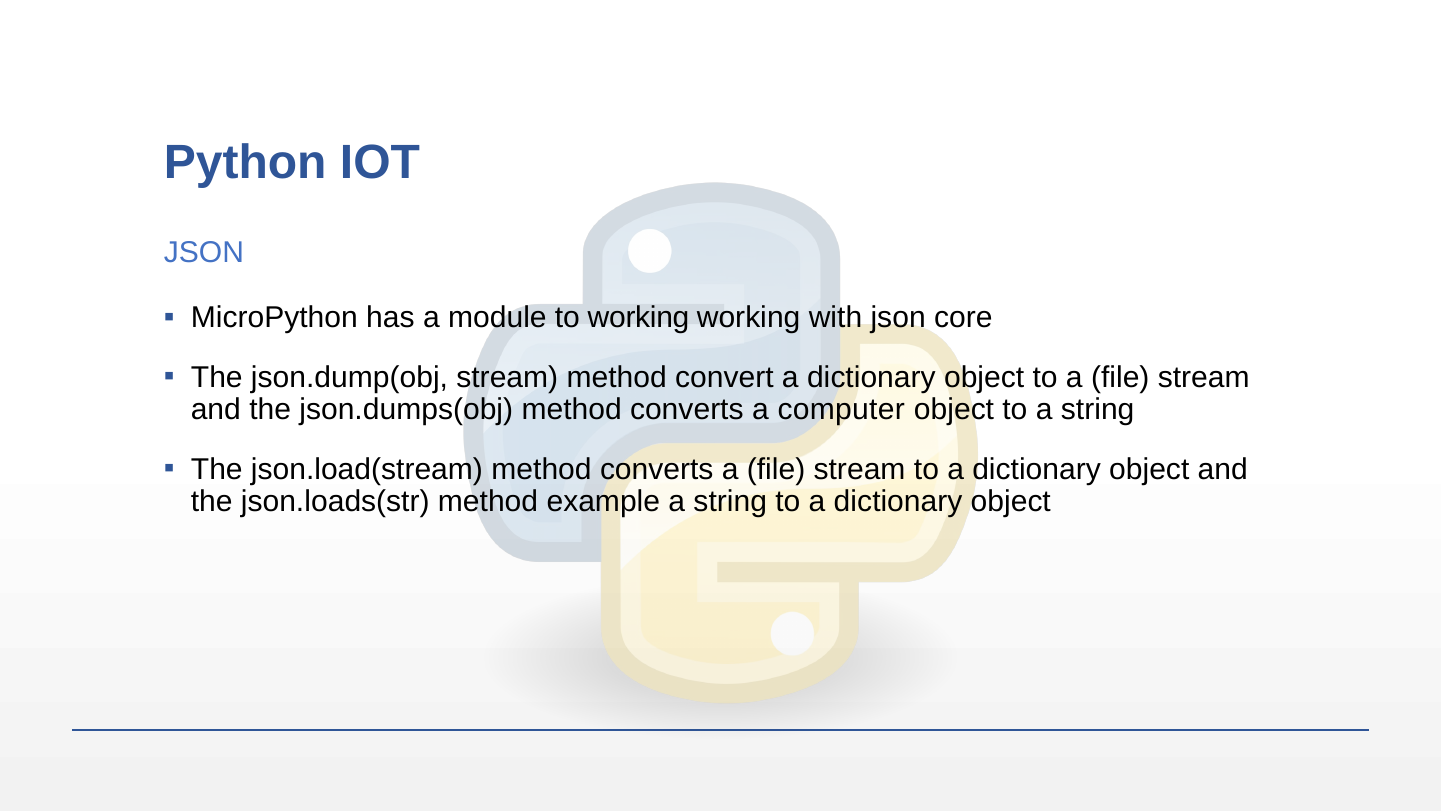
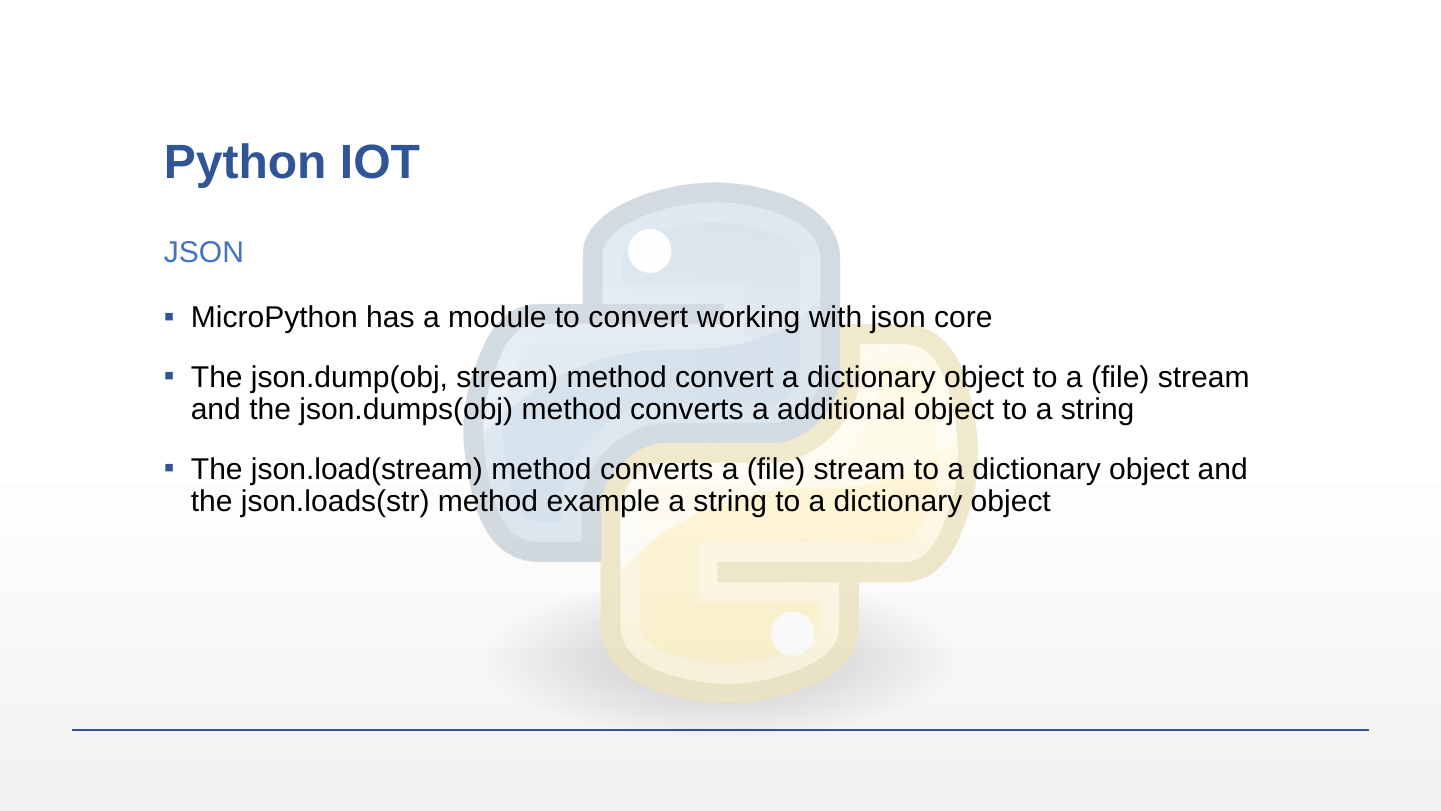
to working: working -> convert
computer: computer -> additional
